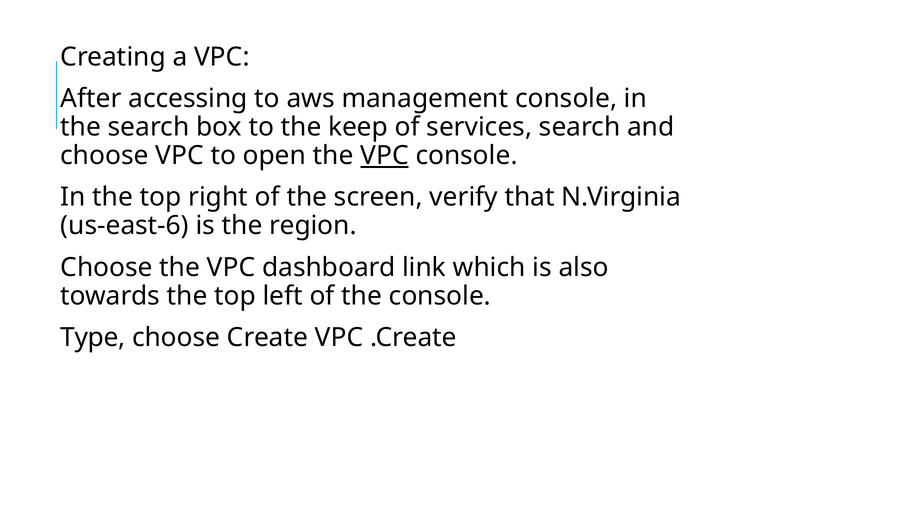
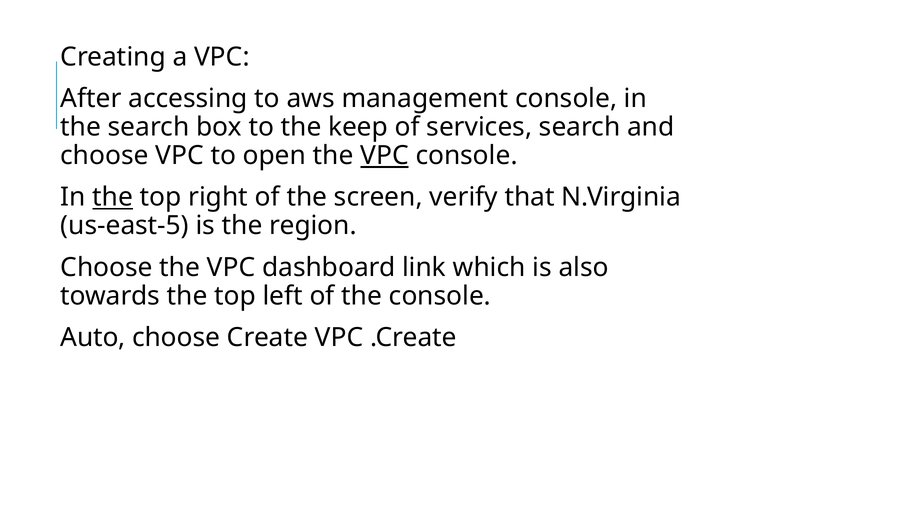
the at (113, 197) underline: none -> present
us-east-6: us-east-6 -> us-east-5
Type: Type -> Auto
